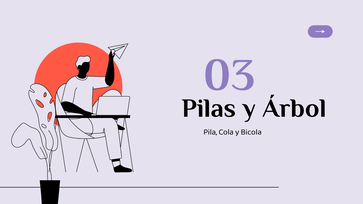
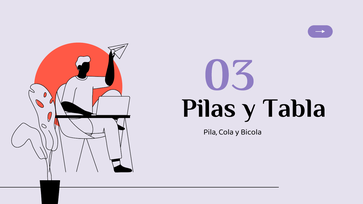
Árbol: Árbol -> Tabla
